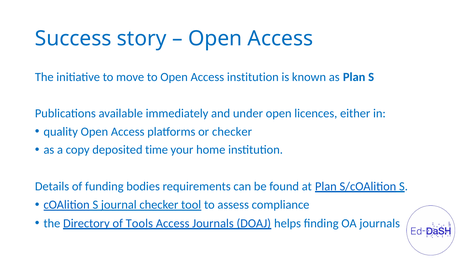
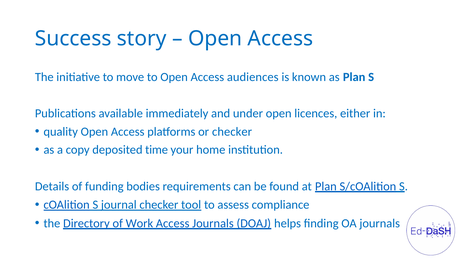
Access institution: institution -> audiences
Tools: Tools -> Work
